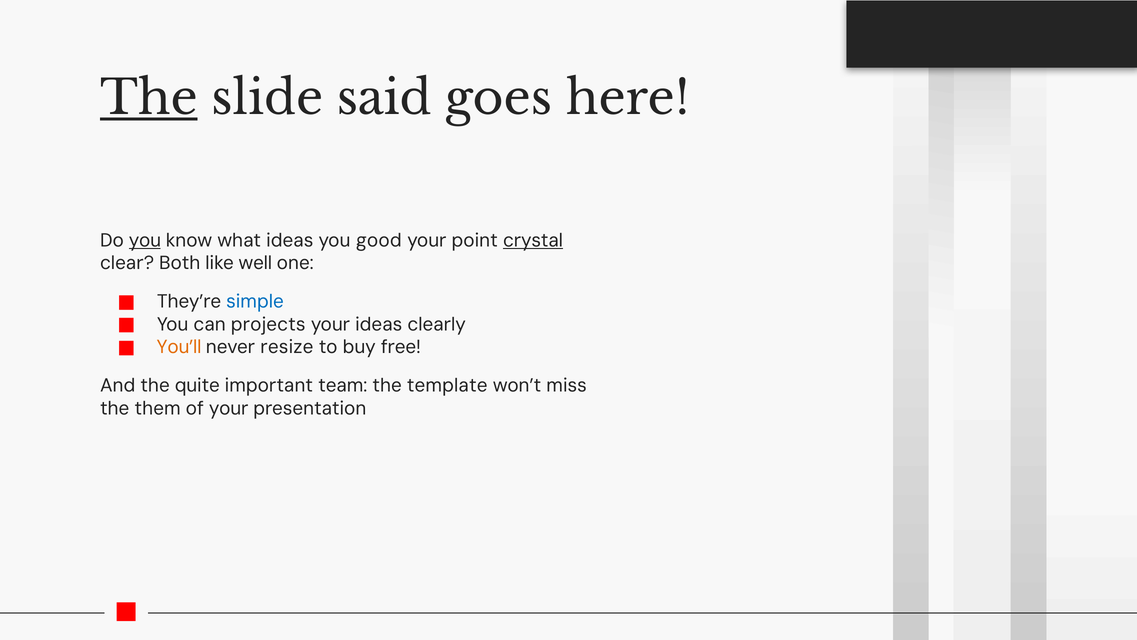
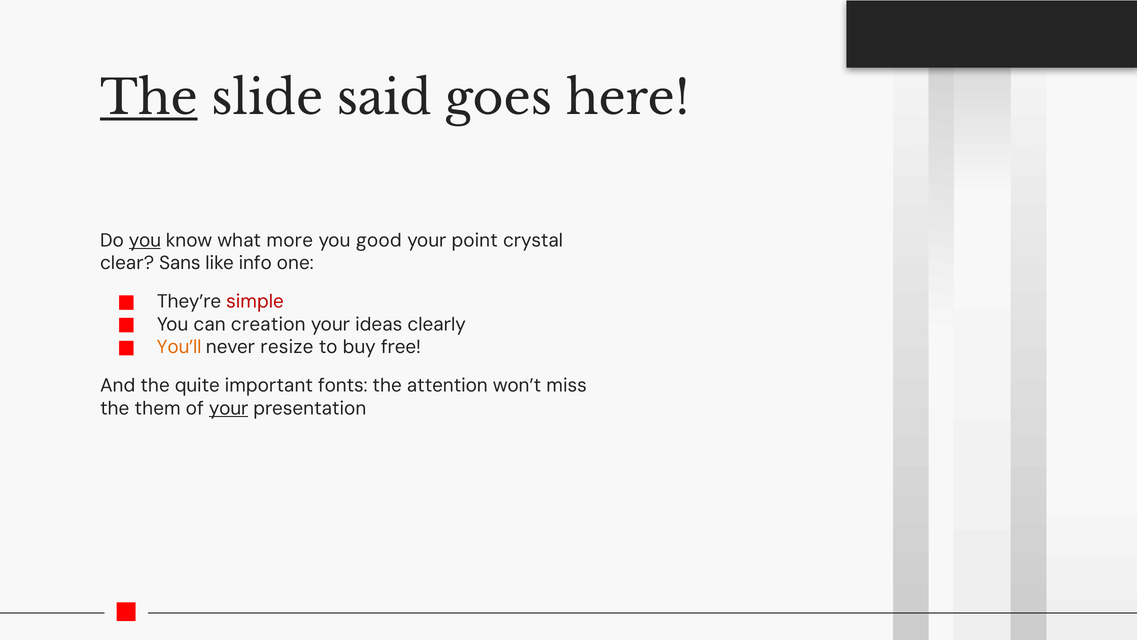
what ideas: ideas -> more
crystal underline: present -> none
Both: Both -> Sans
well: well -> info
simple colour: blue -> red
projects: projects -> creation
team: team -> fonts
template: template -> attention
your at (229, 408) underline: none -> present
